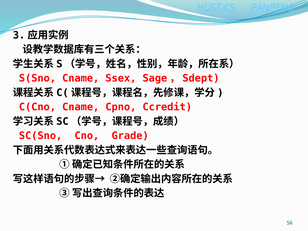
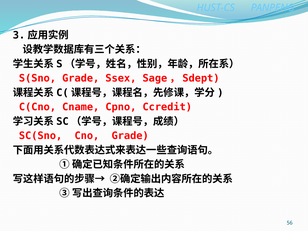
S(Sno Cname: Cname -> Grade
